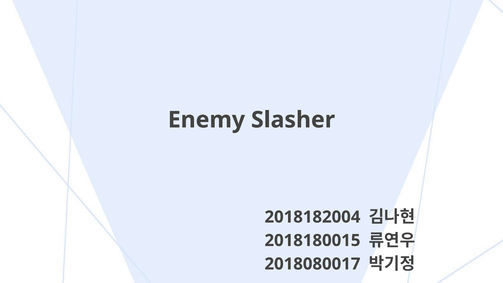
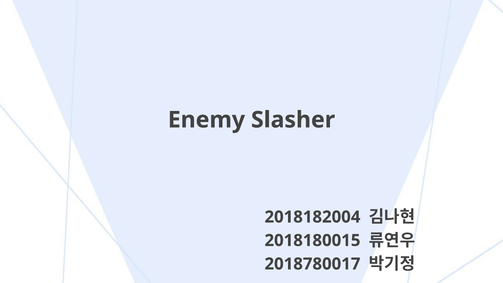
2018080017: 2018080017 -> 2018780017
